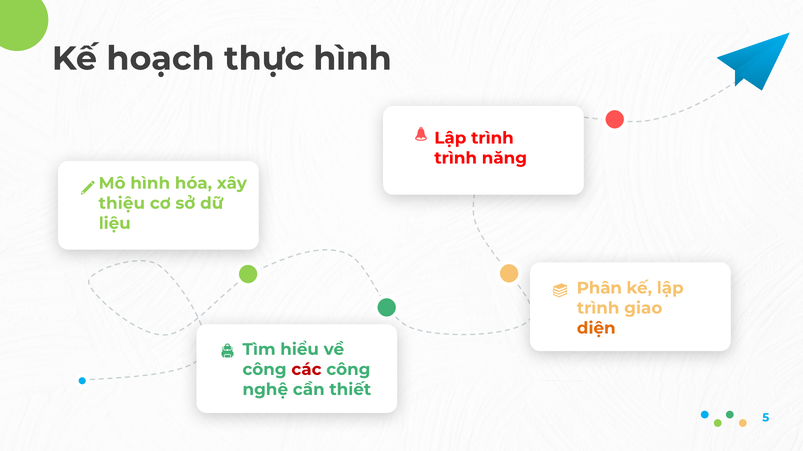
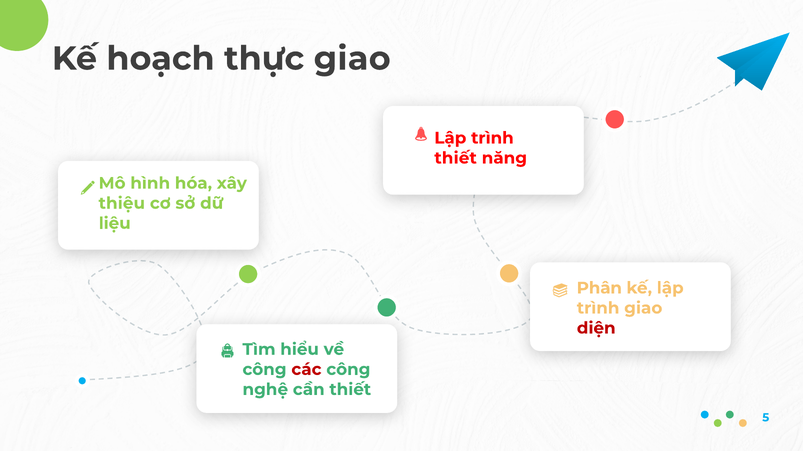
thực hình: hình -> giao
trình at (456, 158): trình -> thiết
diện colour: orange -> red
